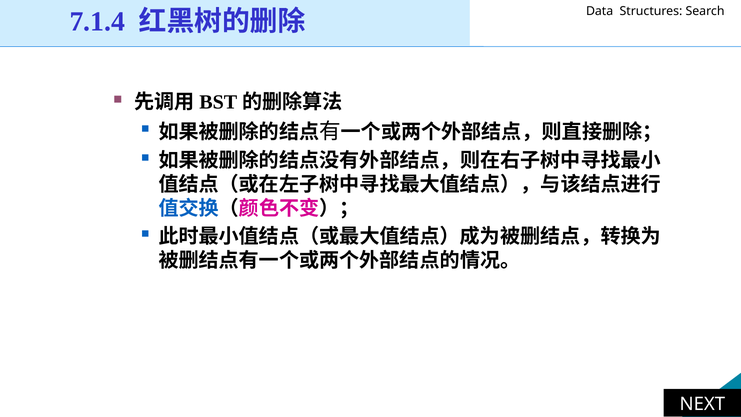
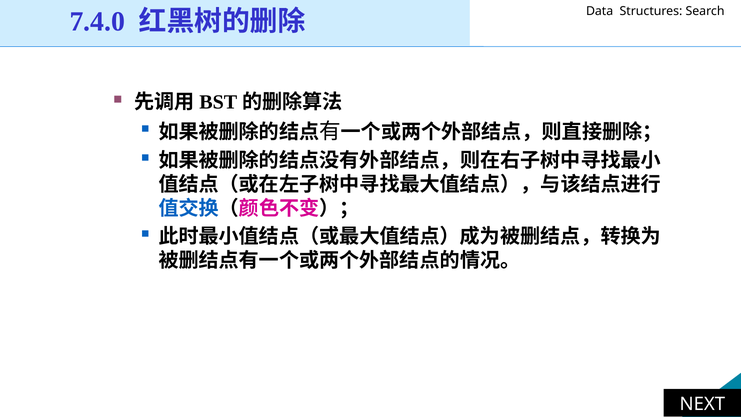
7.1.4: 7.1.4 -> 7.4.0
